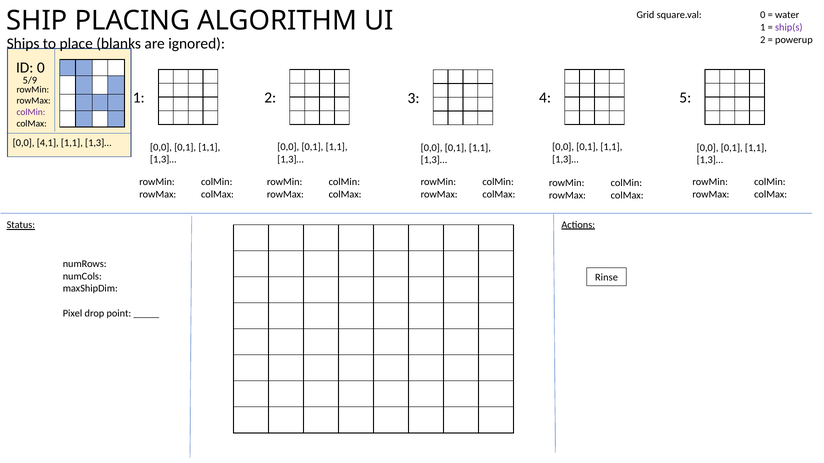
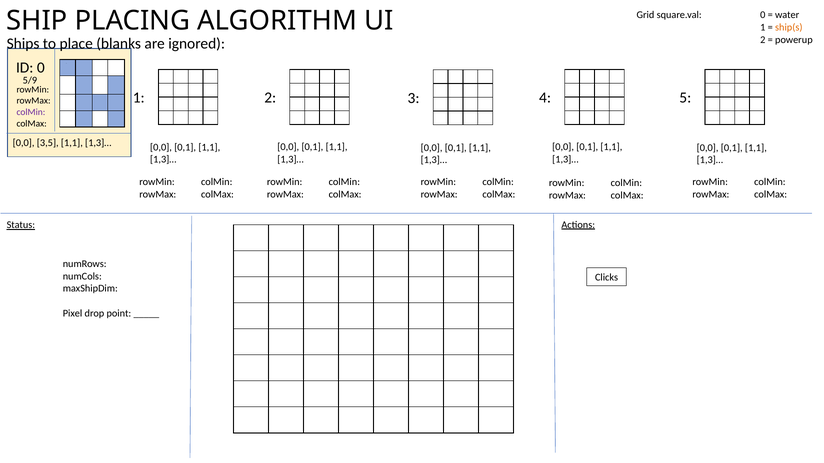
ship(s colour: purple -> orange
4,1: 4,1 -> 3,5
Rinse: Rinse -> Clicks
